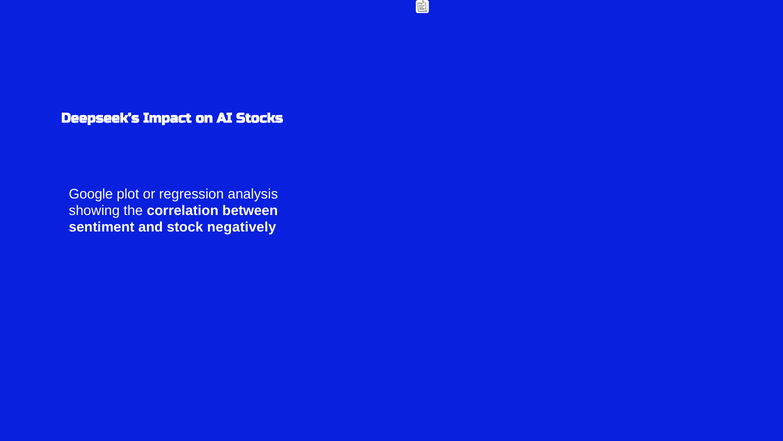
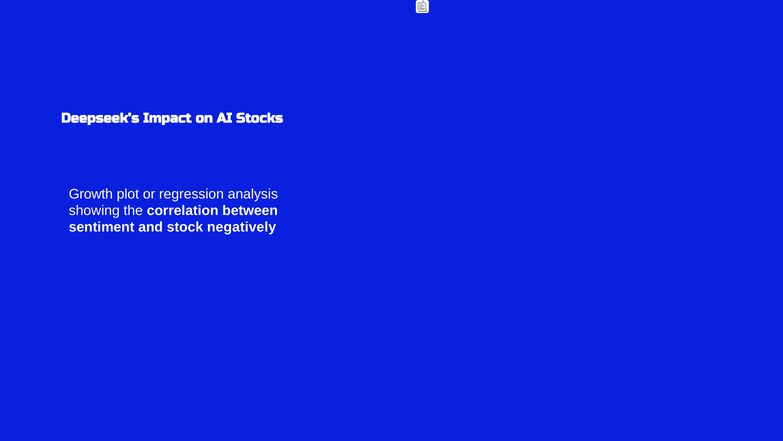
Google: Google -> Growth
